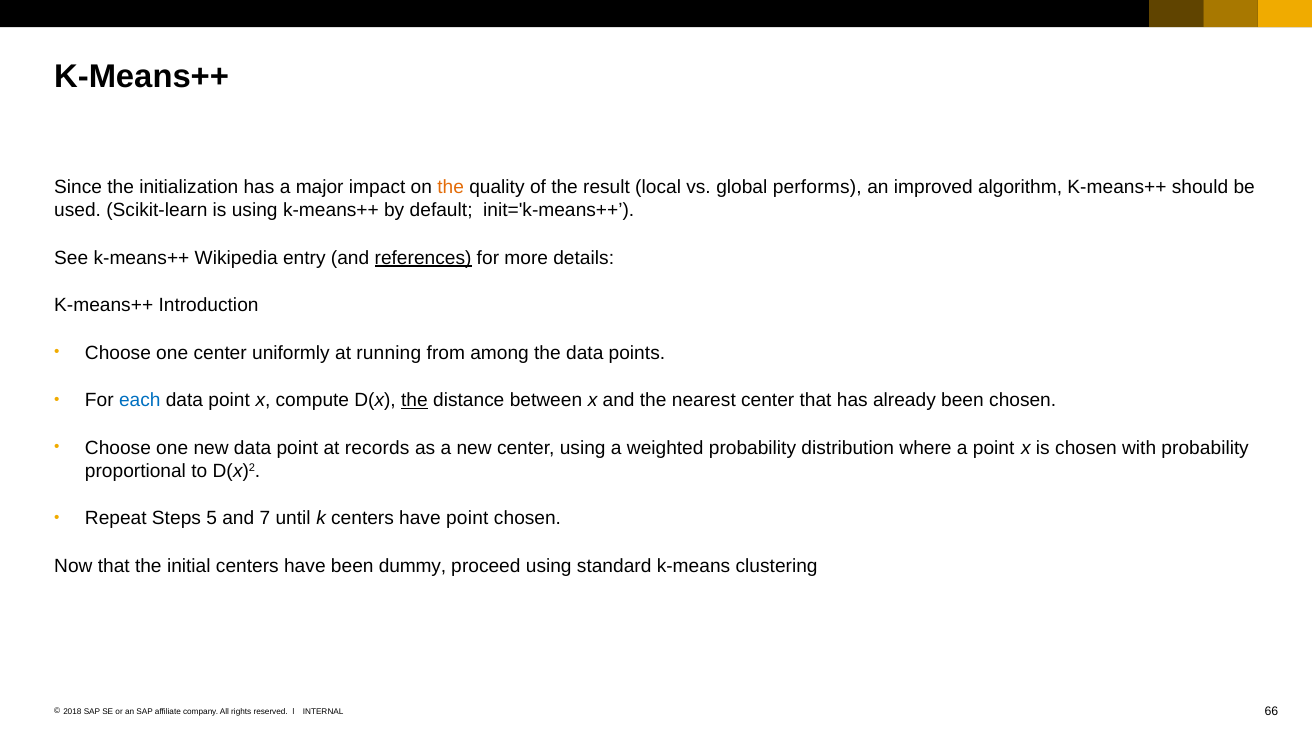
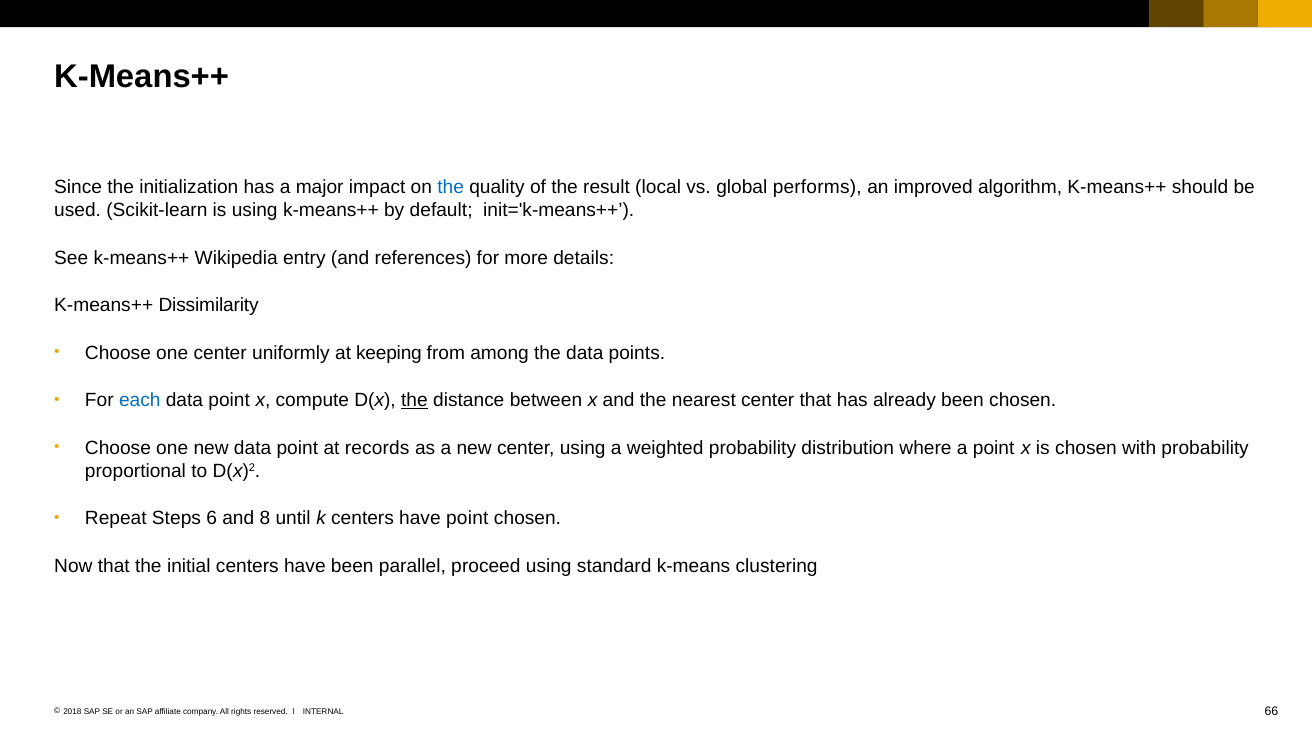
the at (451, 187) colour: orange -> blue
references underline: present -> none
Introduction: Introduction -> Dissimilarity
running: running -> keeping
5: 5 -> 6
7: 7 -> 8
dummy: dummy -> parallel
